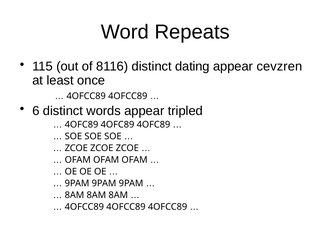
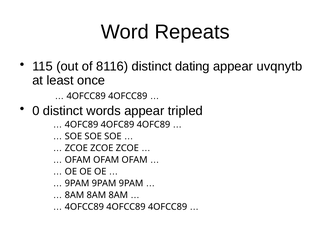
cevzren: cevzren -> uvqnytb
6: 6 -> 0
